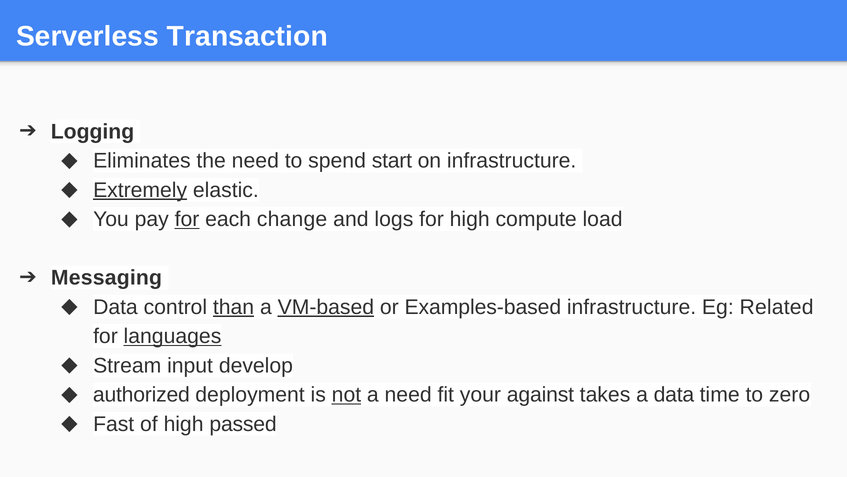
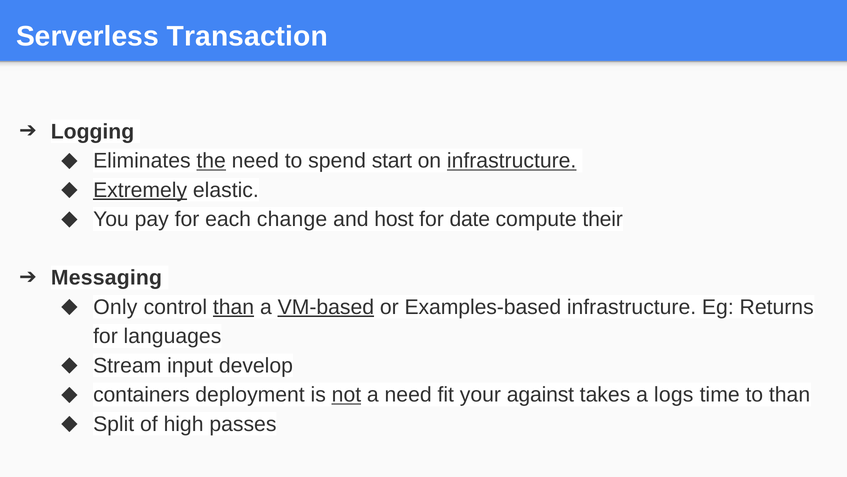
the underline: none -> present
infrastructure at (512, 161) underline: none -> present
for at (187, 219) underline: present -> none
logs: logs -> host
for high: high -> date
load: load -> their
Data at (115, 307): Data -> Only
Related: Related -> Returns
languages underline: present -> none
authorized: authorized -> containers
a data: data -> logs
to zero: zero -> than
Fast: Fast -> Split
passed: passed -> passes
